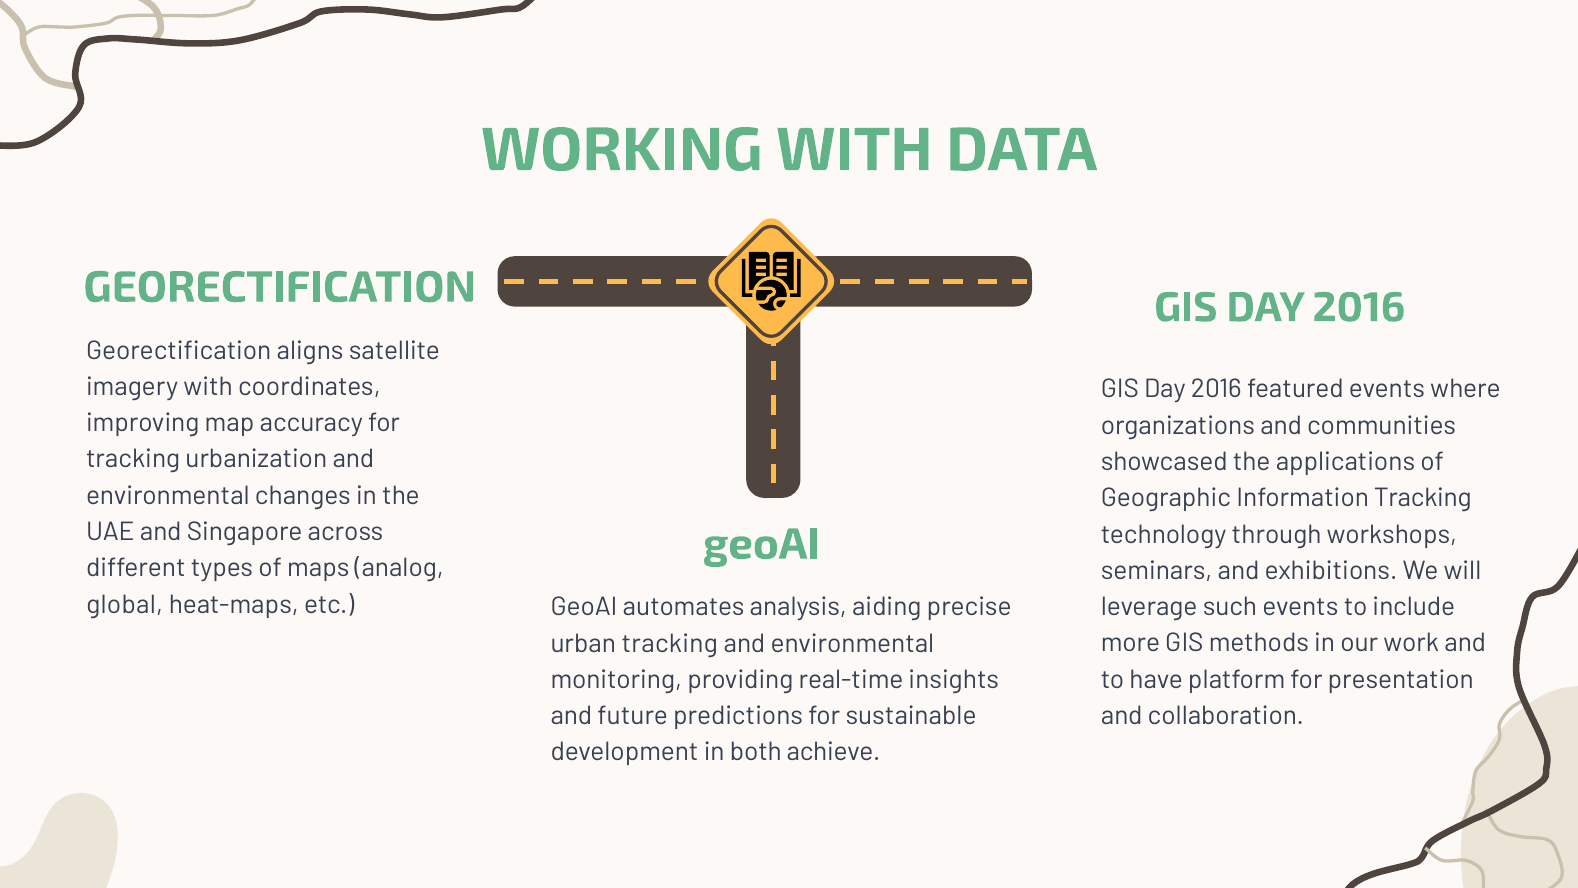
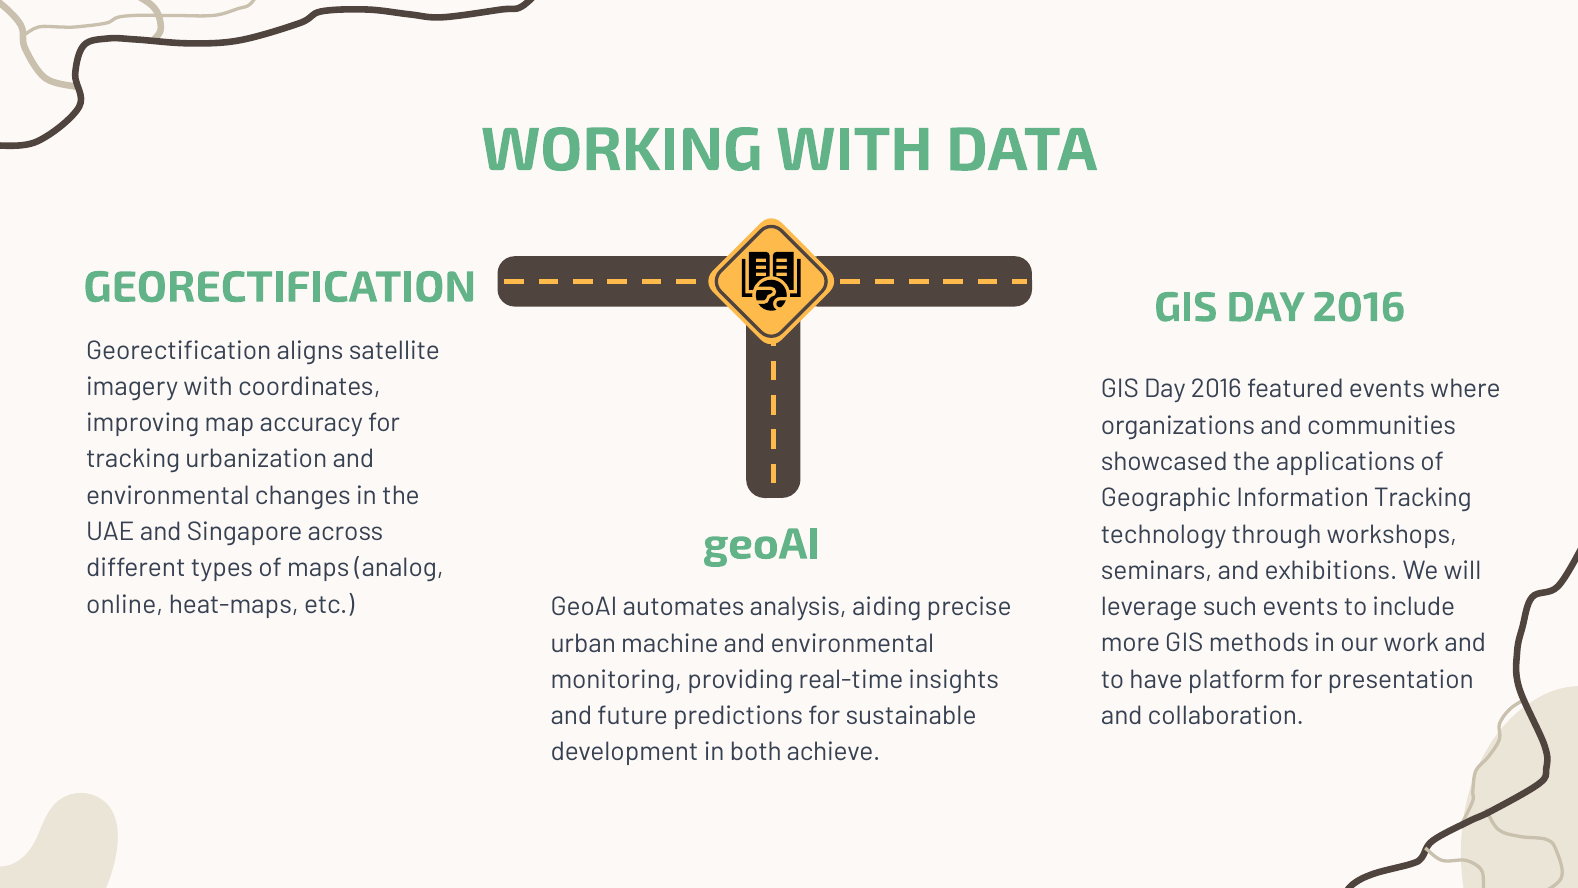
global: global -> online
urban tracking: tracking -> machine
